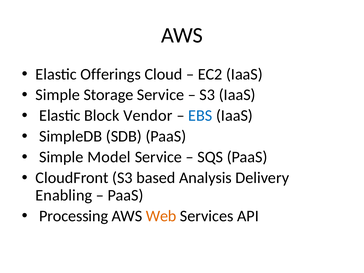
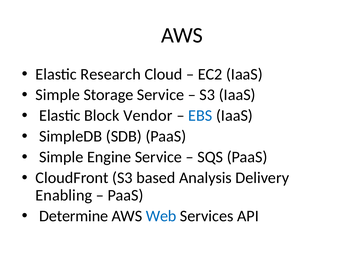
Offerings: Offerings -> Research
Model: Model -> Engine
Processing: Processing -> Determine
Web colour: orange -> blue
